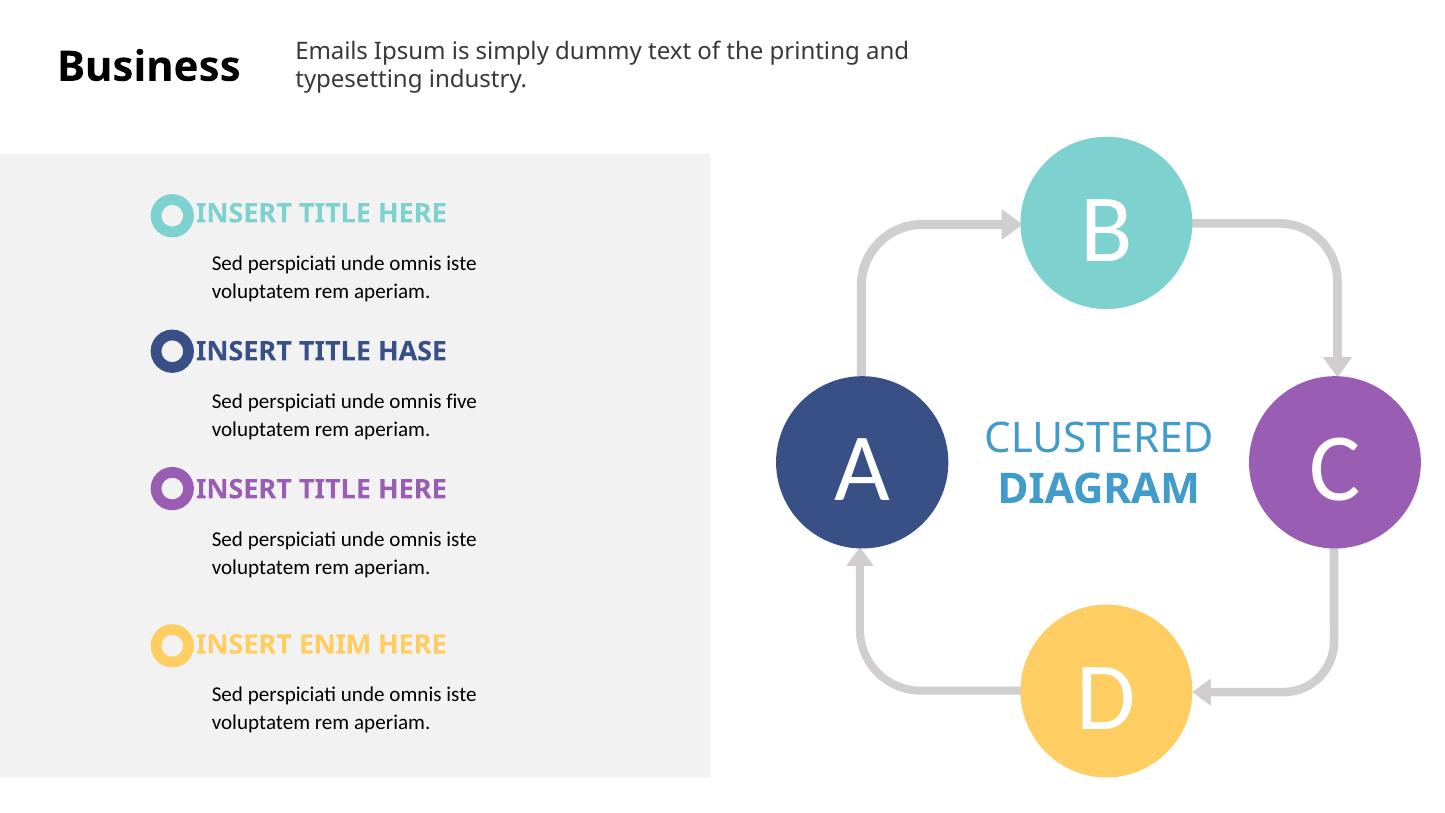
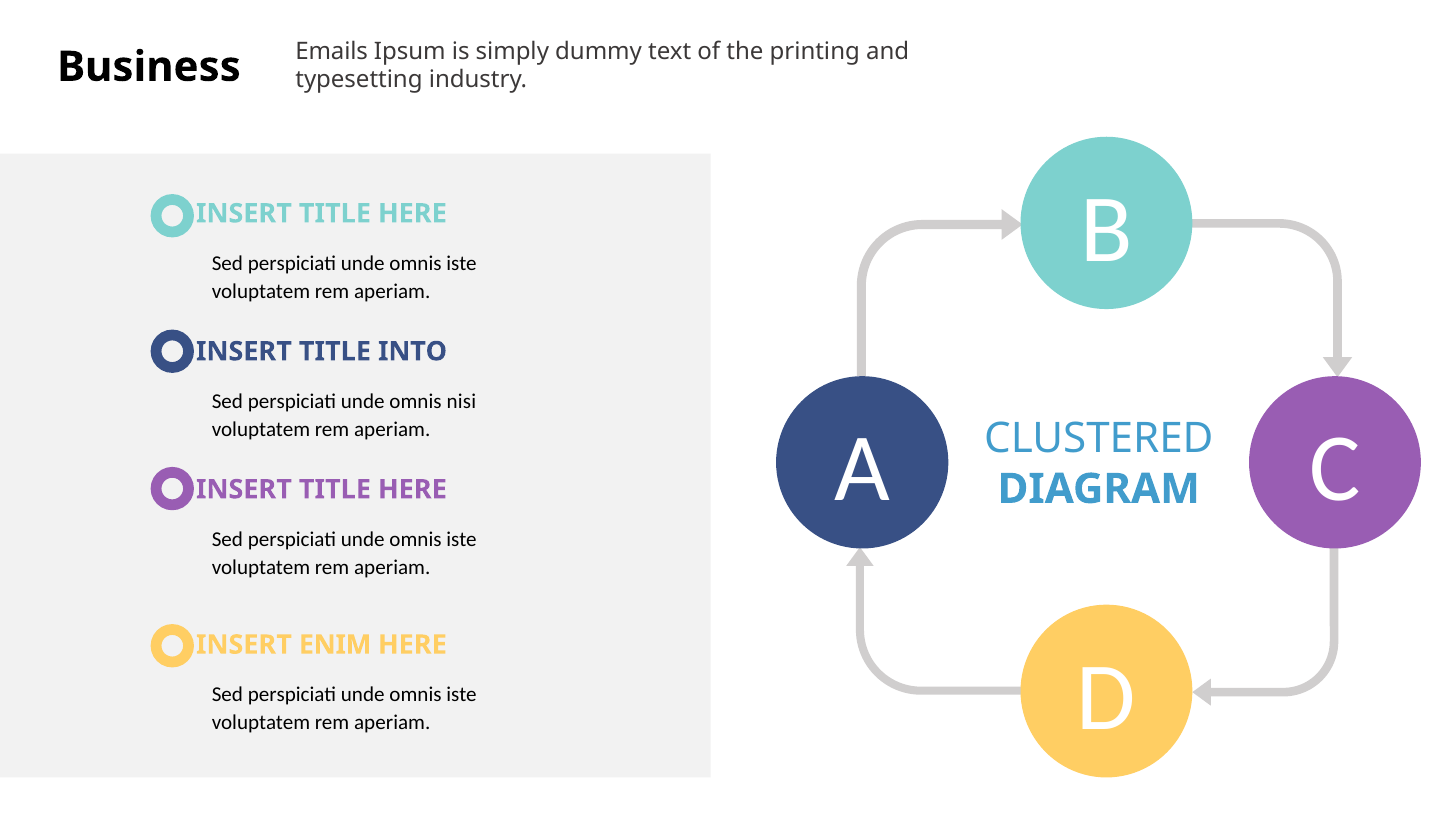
HASE: HASE -> INTO
five: five -> nisi
